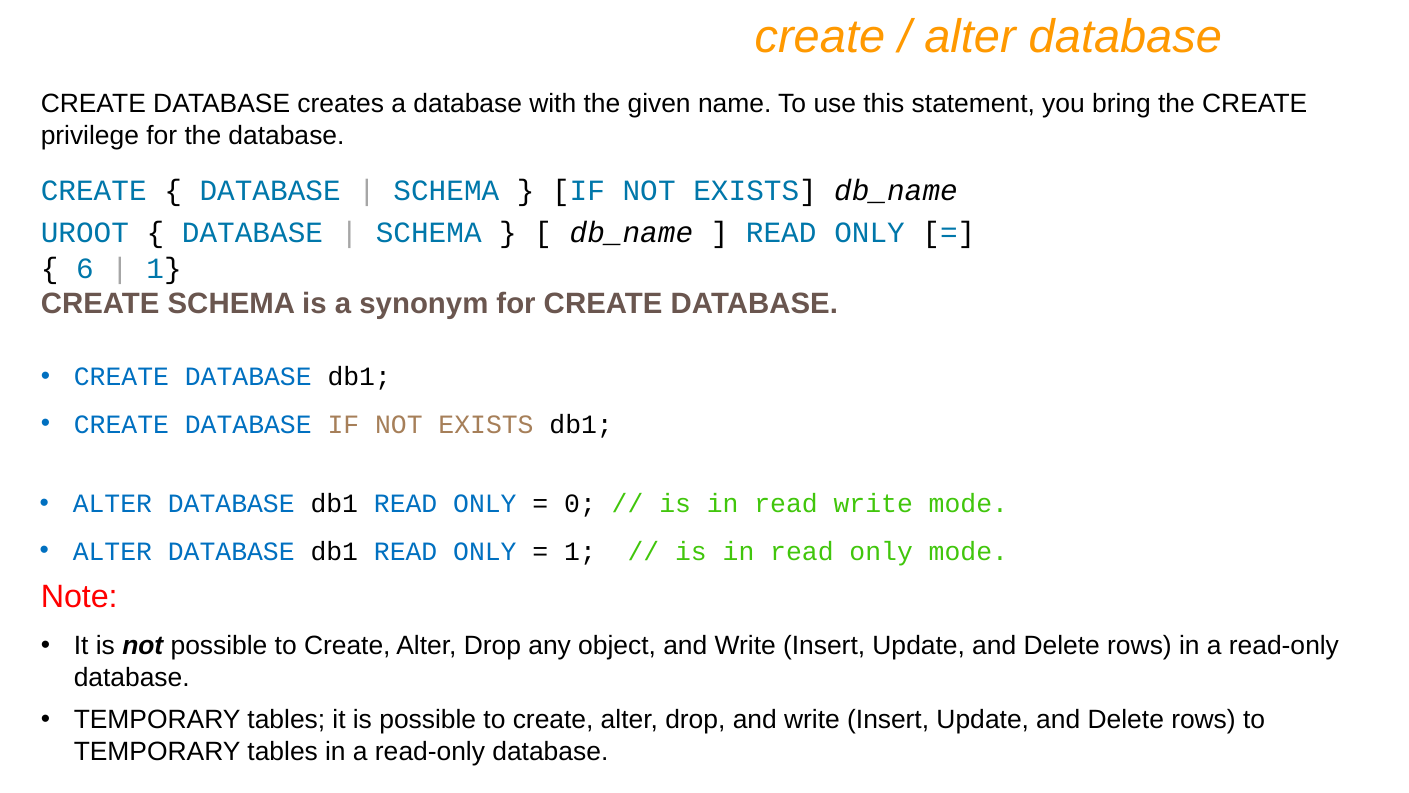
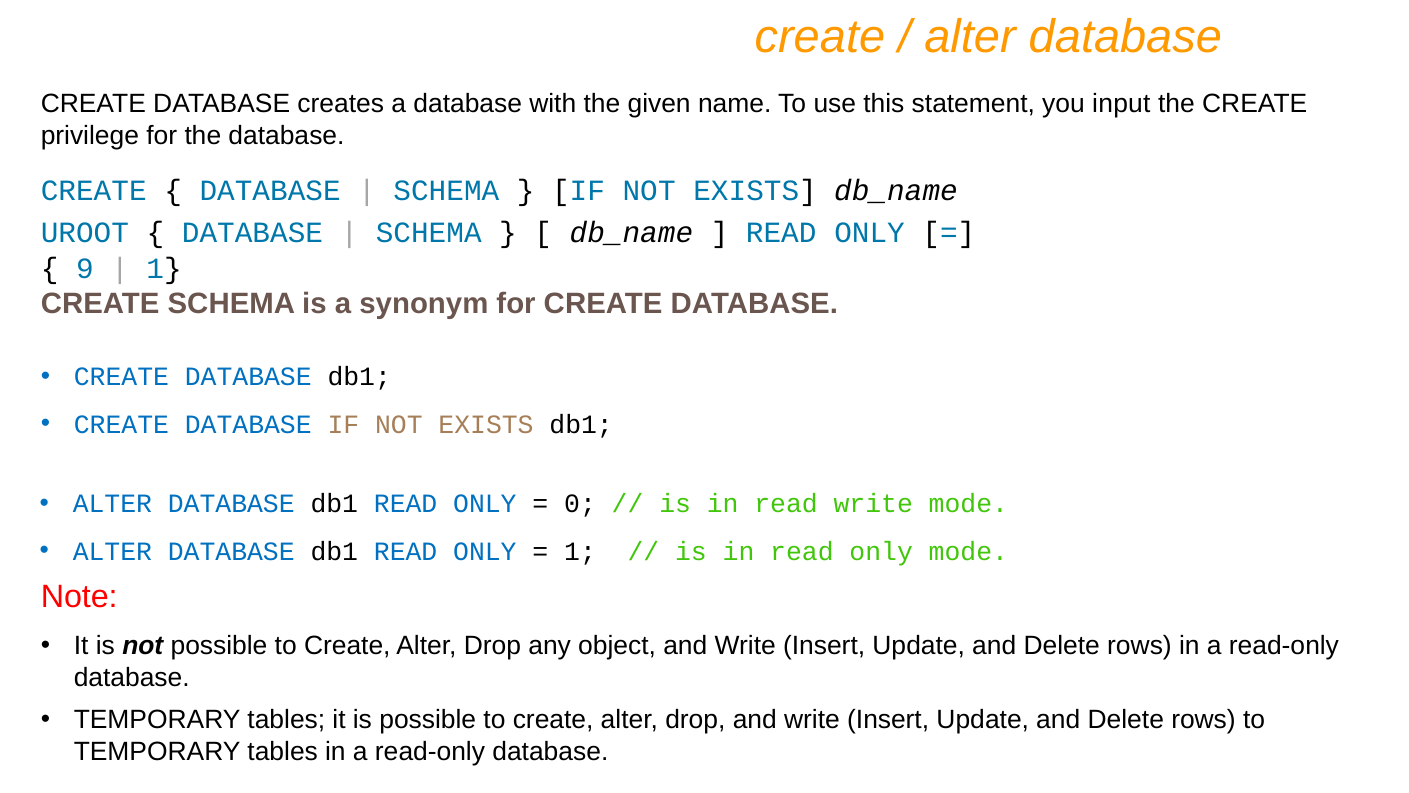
bring: bring -> input
6: 6 -> 9
